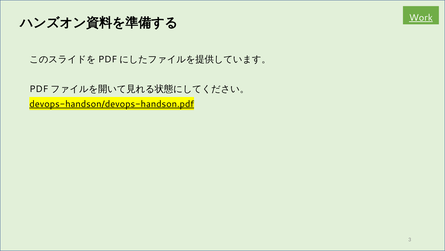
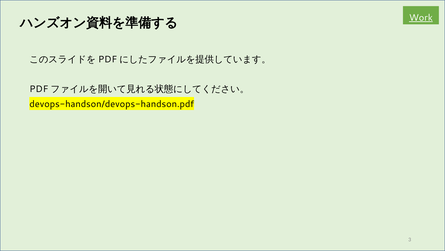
devops-handson/devops-handson.pdf underline: present -> none
